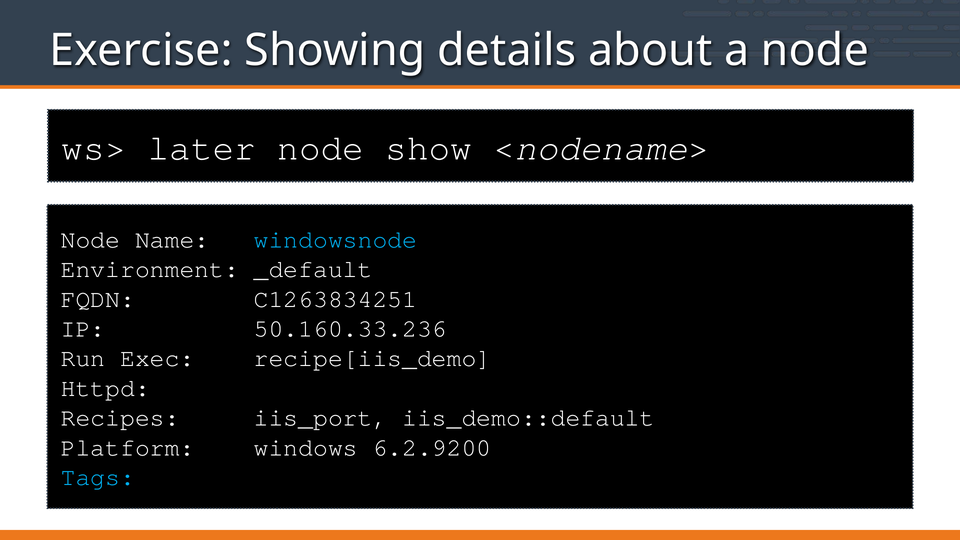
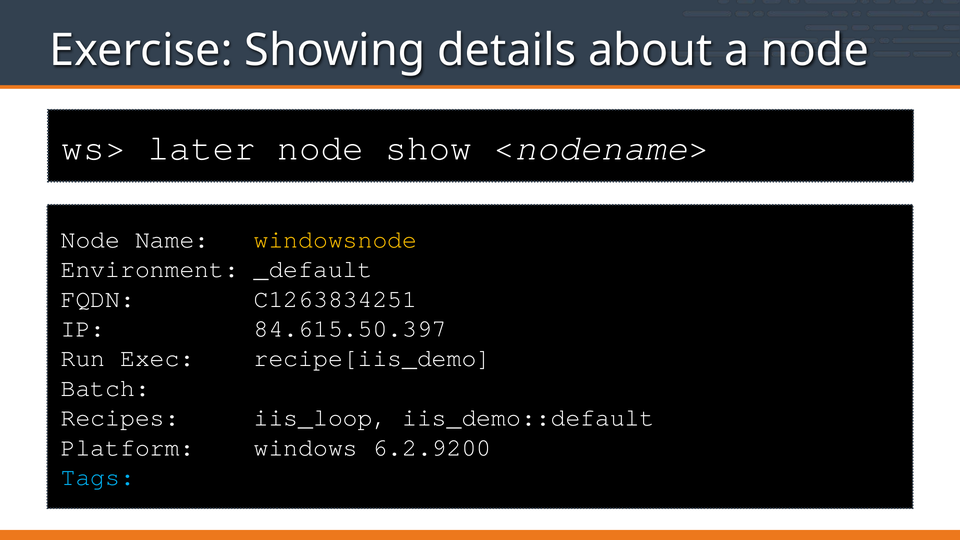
windowsnode colour: light blue -> yellow
50.160.33.236: 50.160.33.236 -> 84.615.50.397
Httpd: Httpd -> Batch
iis_port: iis_port -> iis_loop
